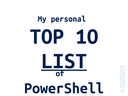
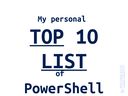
TOP underline: none -> present
